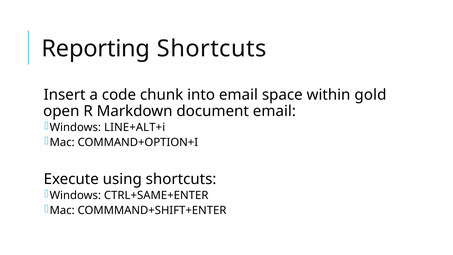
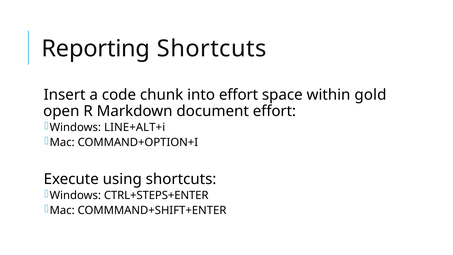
into email: email -> effort
document email: email -> effort
CTRL+SAME+ENTER: CTRL+SAME+ENTER -> CTRL+STEPS+ENTER
